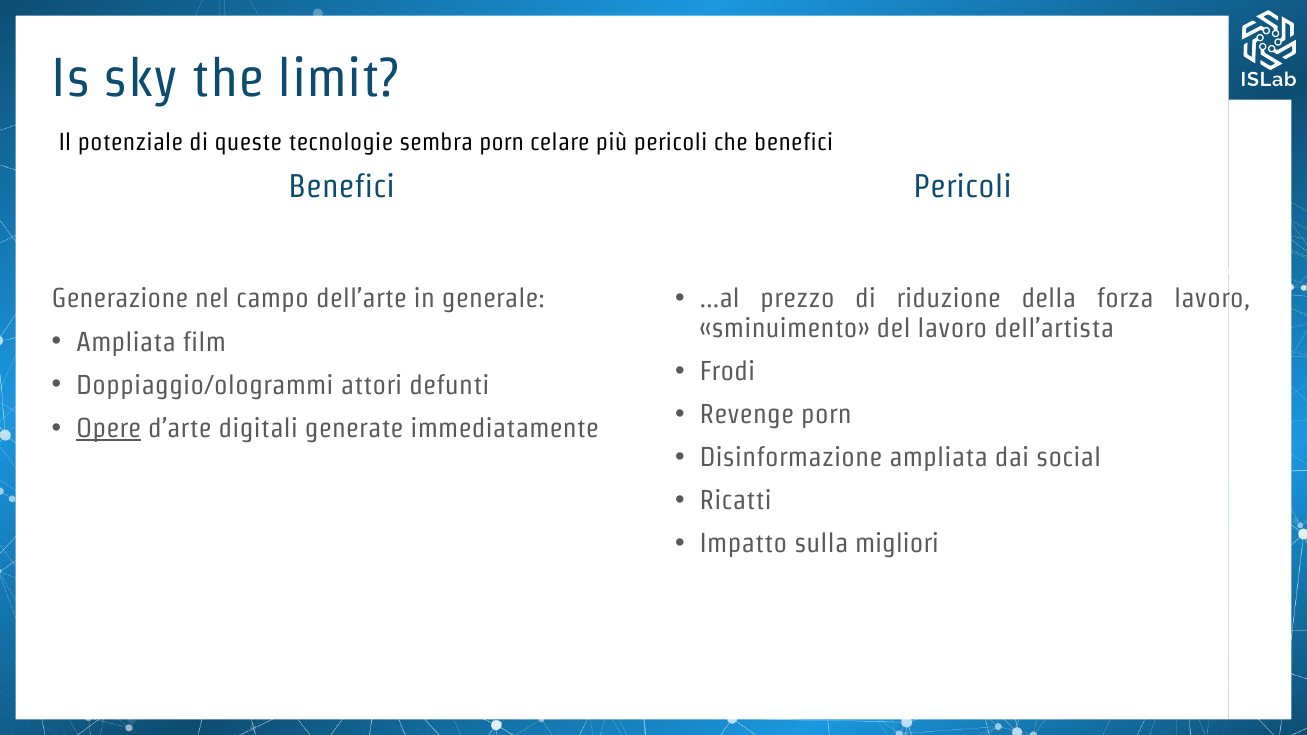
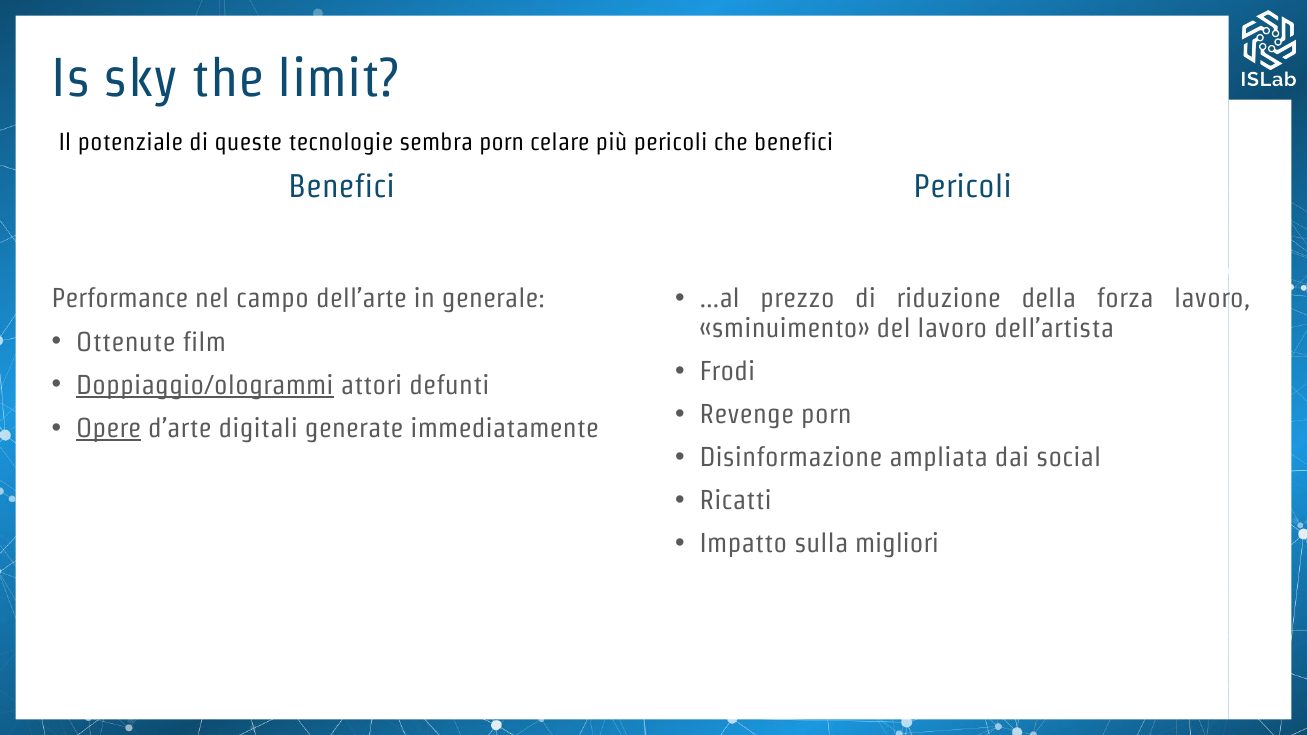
Generazione: Generazione -> Performance
Ampliata at (126, 342): Ampliata -> Ottenute
Doppiaggio/ologrammi underline: none -> present
